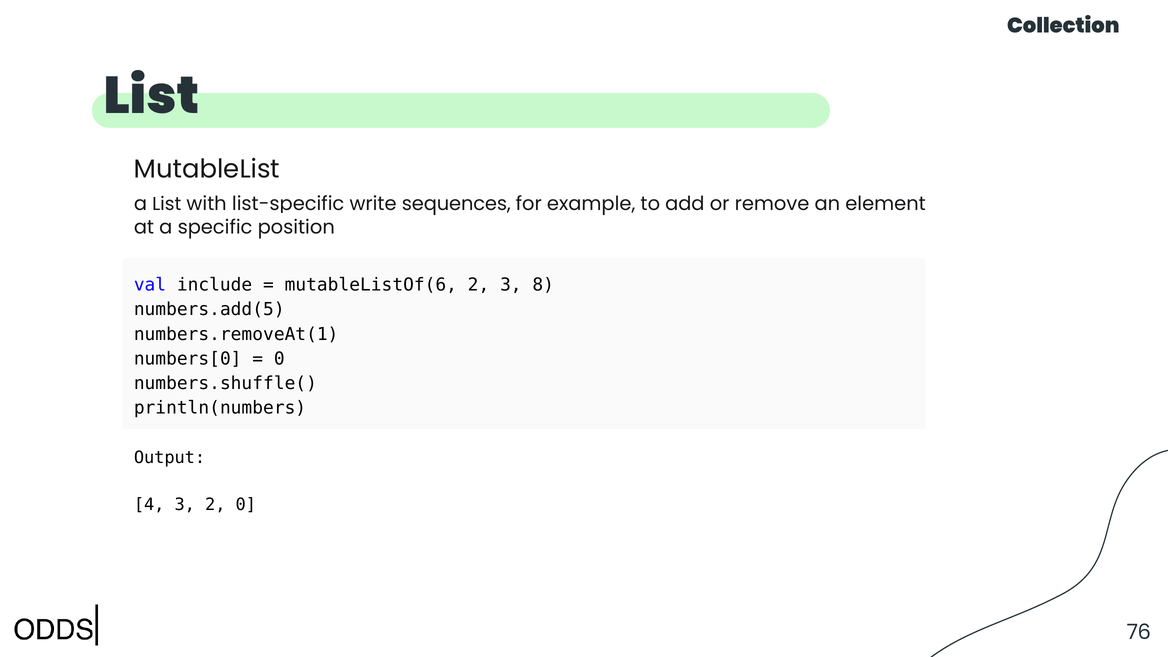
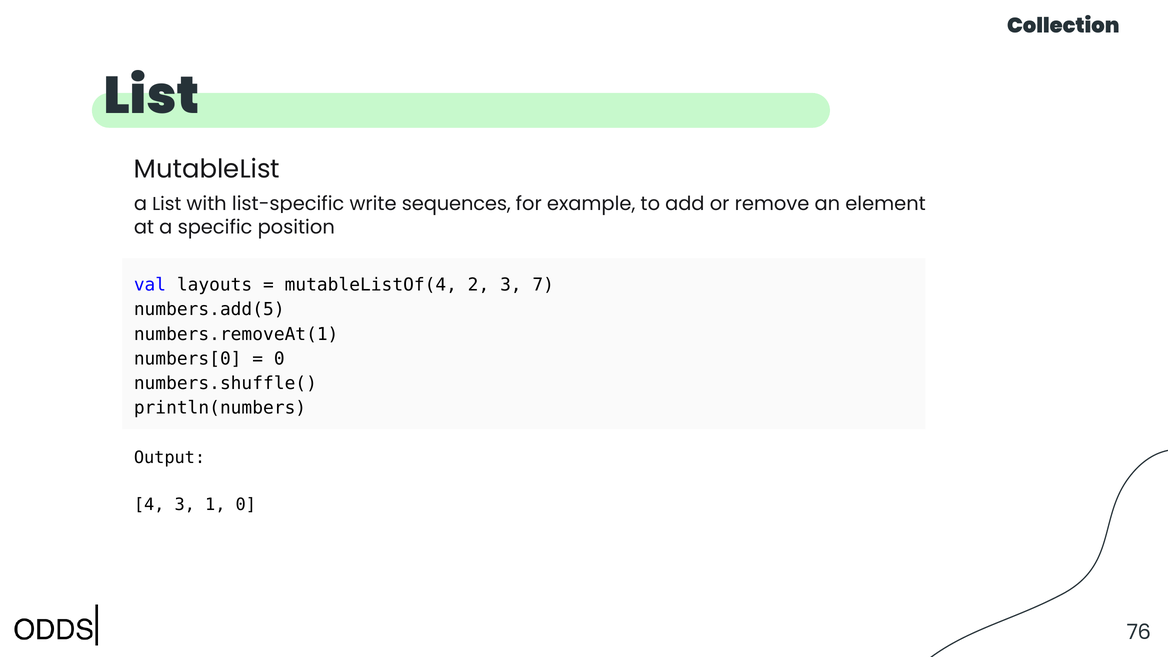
include: include -> layouts
mutableListOf(6: mutableListOf(6 -> mutableListOf(4
8: 8 -> 7
3 2: 2 -> 1
